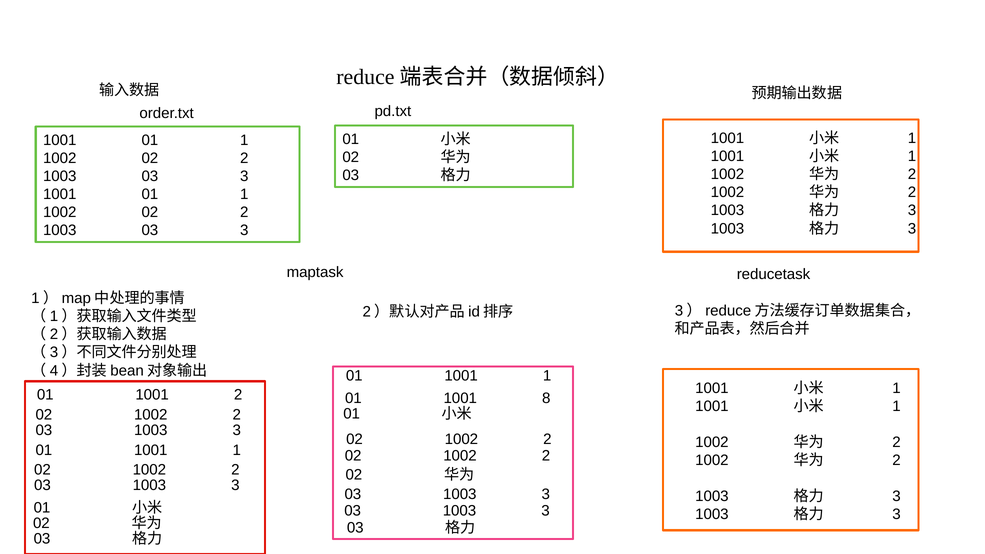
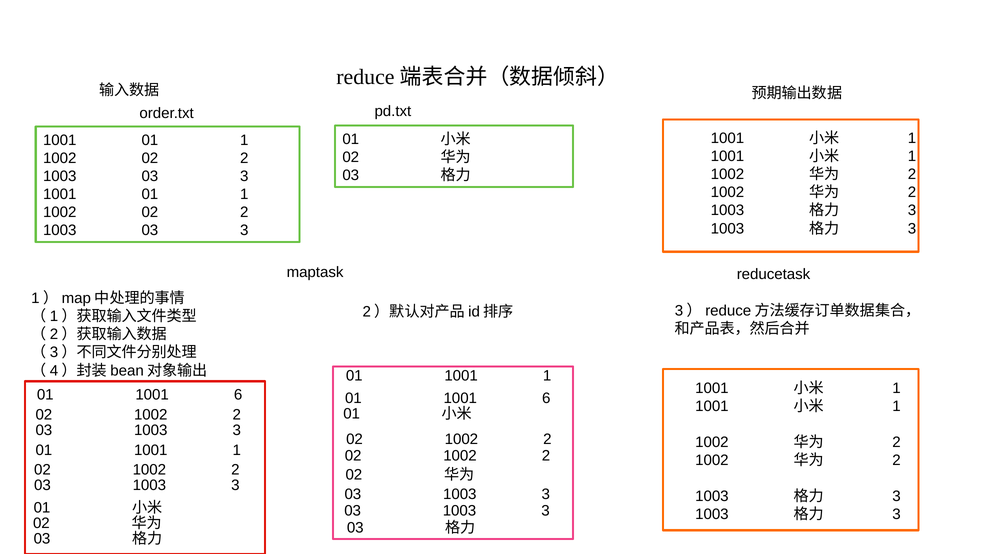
2 at (238, 395): 2 -> 6
8 at (546, 398): 8 -> 6
